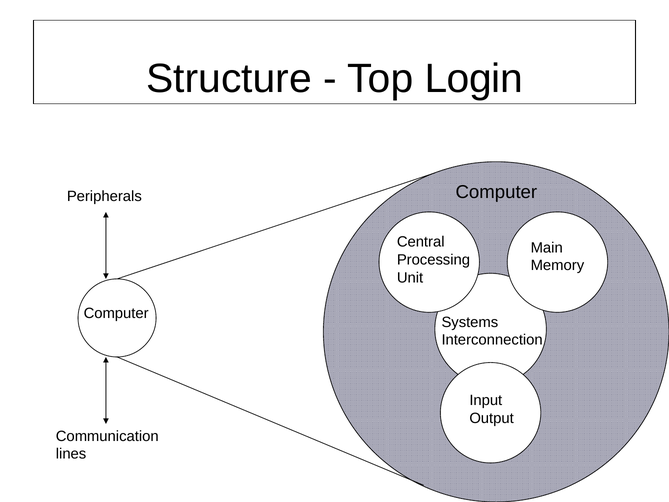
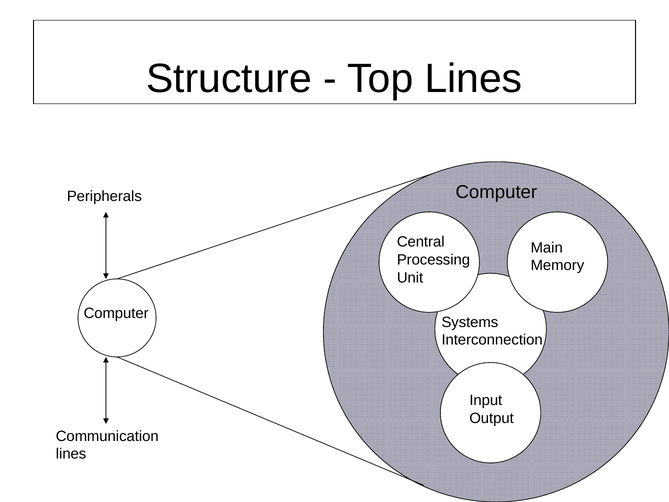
Top Login: Login -> Lines
